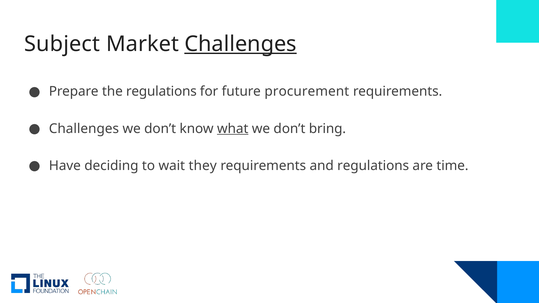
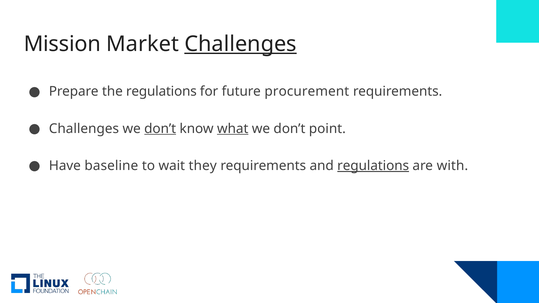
Subject: Subject -> Mission
don’t at (160, 129) underline: none -> present
bring: bring -> point
deciding: deciding -> baseline
regulations at (373, 166) underline: none -> present
time: time -> with
